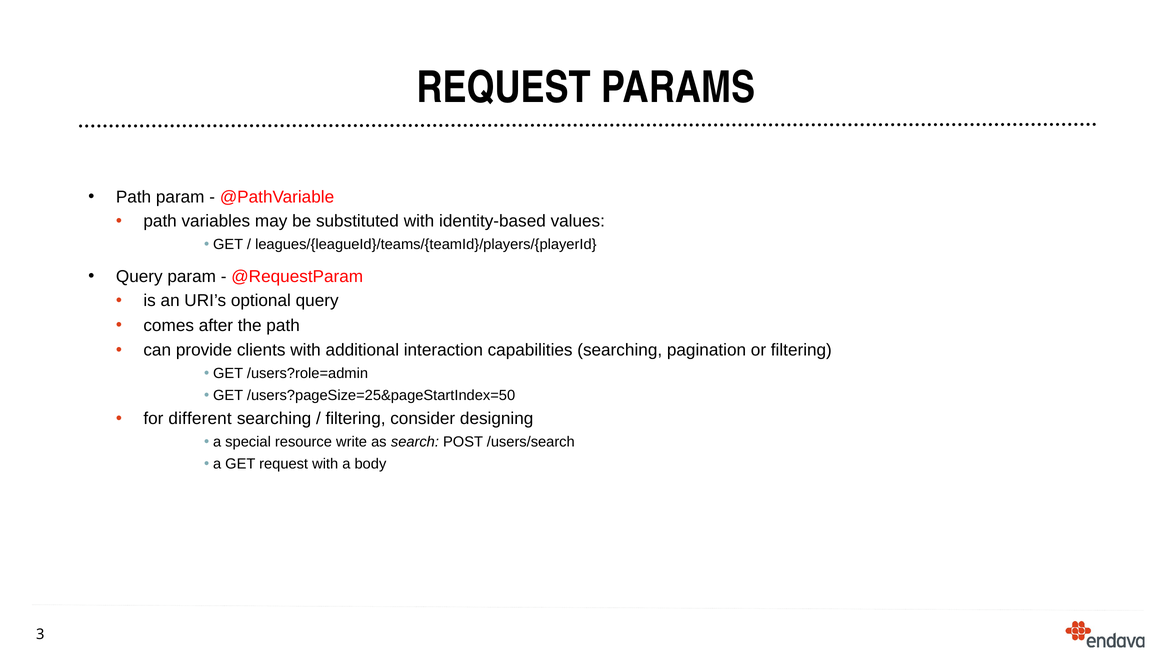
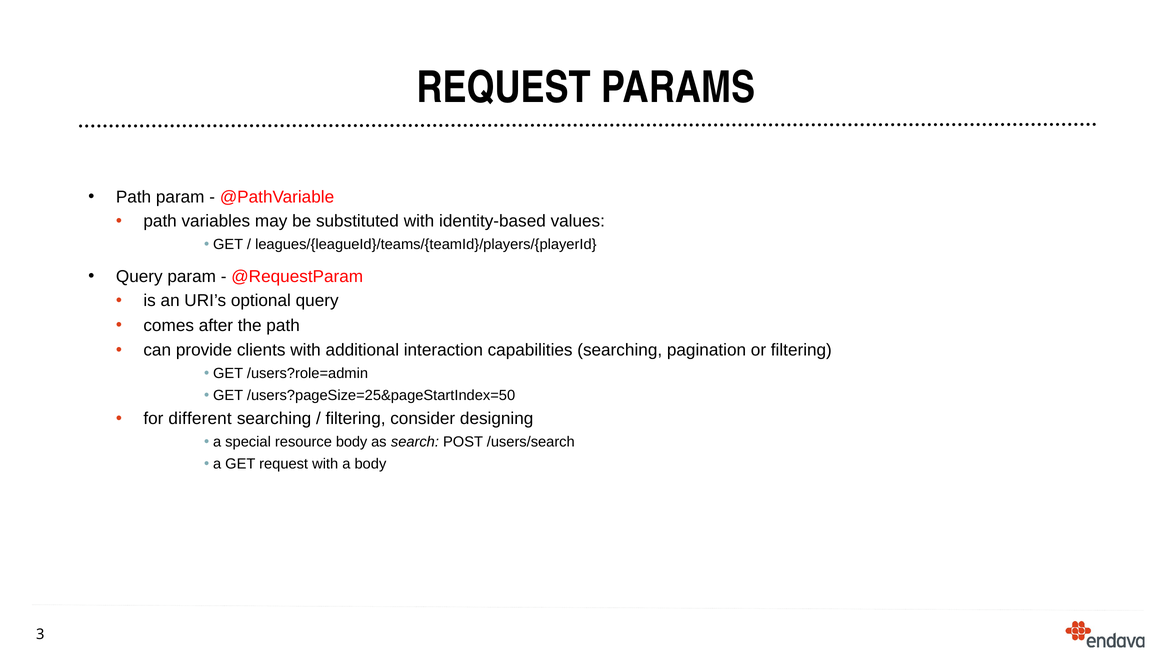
resource write: write -> body
